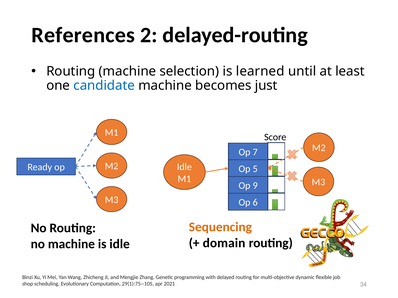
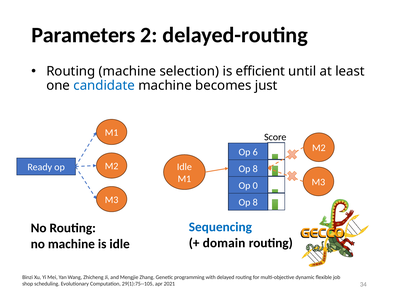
References: References -> Parameters
learned: learned -> efficient
7: 7 -> 6
5 at (255, 169): 5 -> 8
9: 9 -> 0
6 at (255, 203): 6 -> 8
Sequencing colour: orange -> blue
